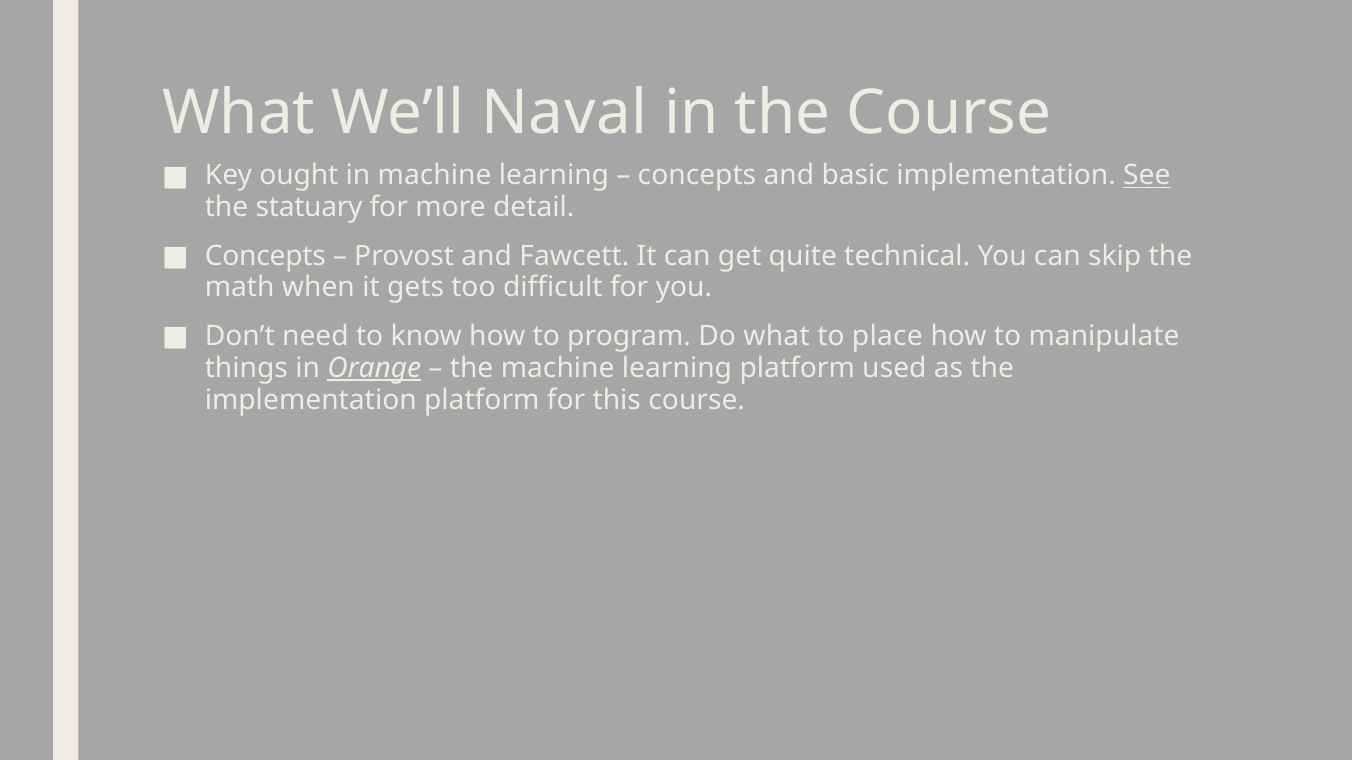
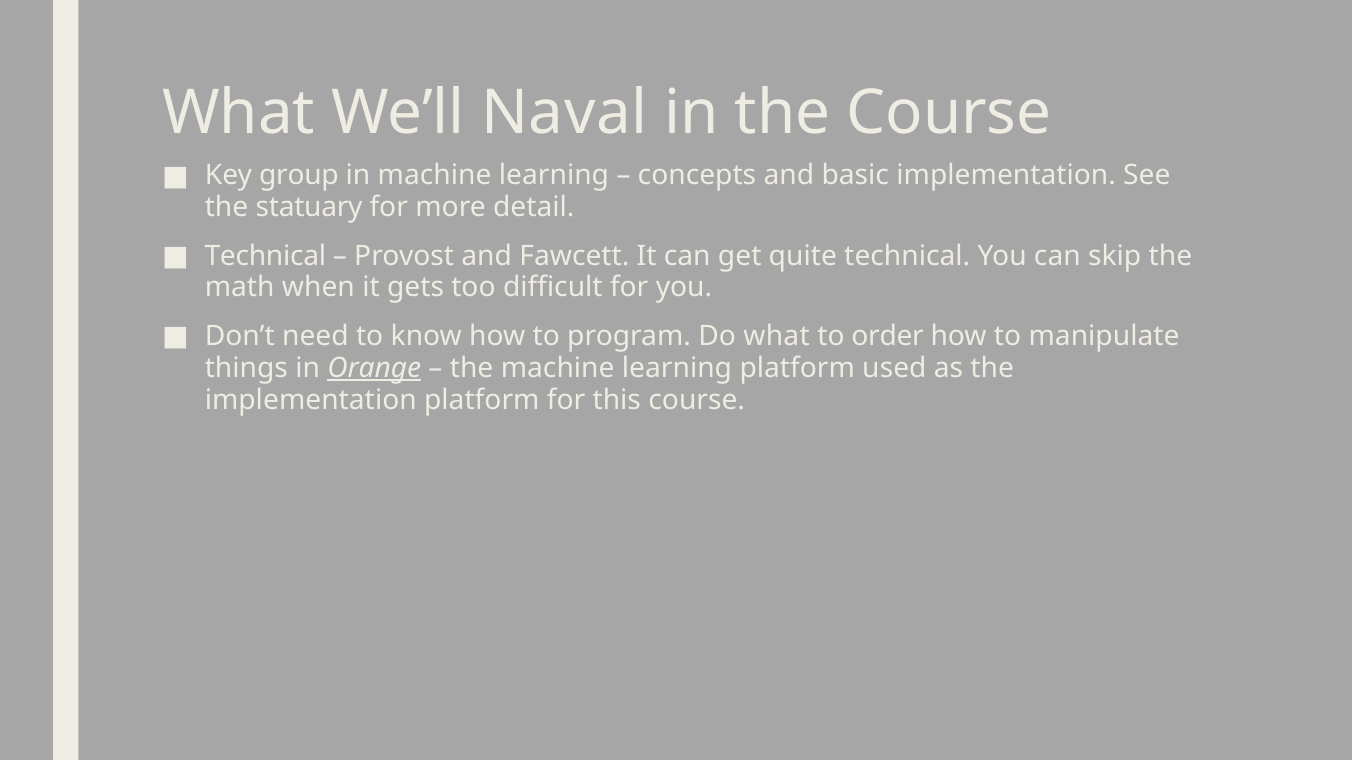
ought: ought -> group
See underline: present -> none
Concepts at (265, 256): Concepts -> Technical
place: place -> order
